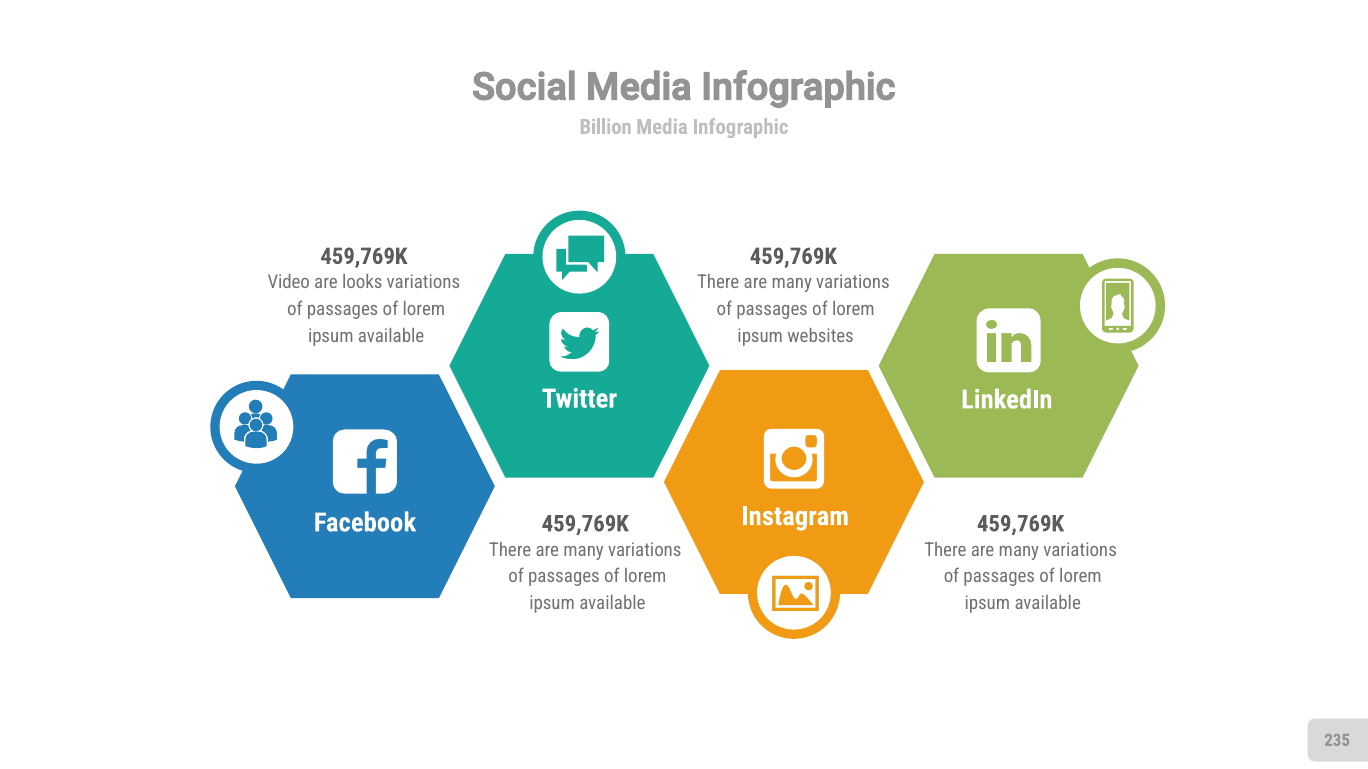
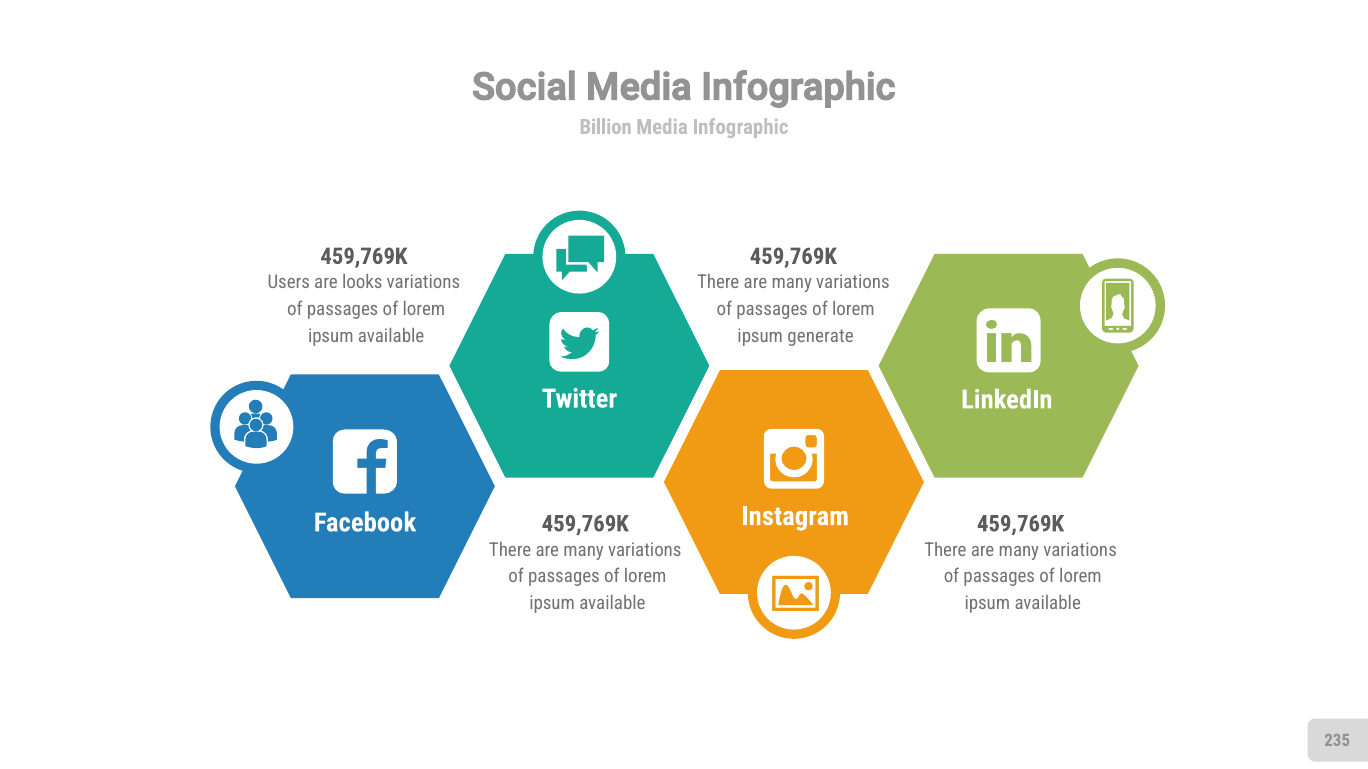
Video: Video -> Users
websites: websites -> generate
